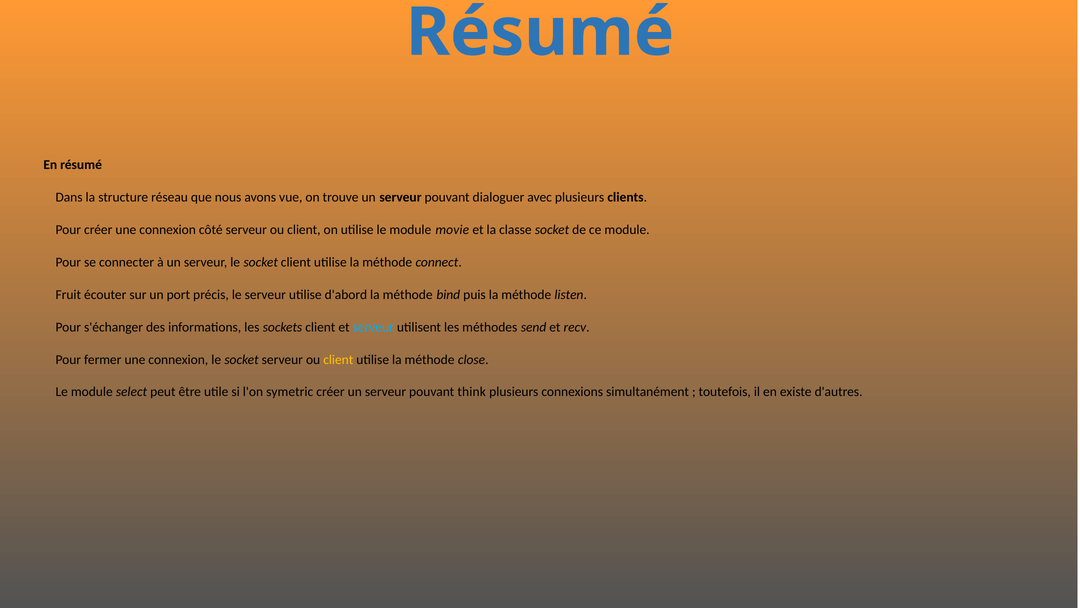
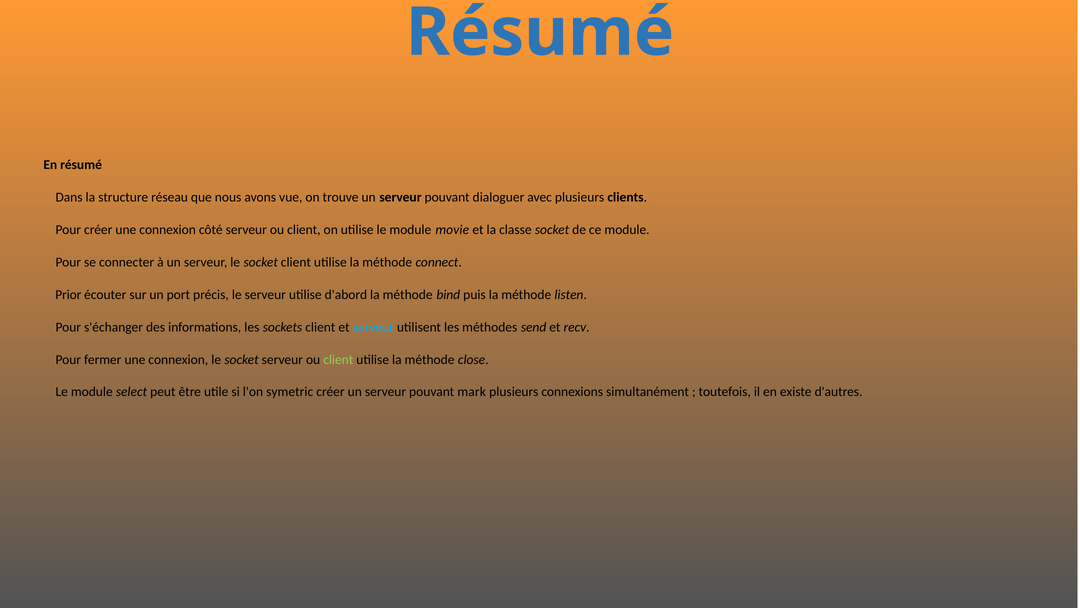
Fruit: Fruit -> Prior
client at (338, 359) colour: yellow -> light green
think: think -> mark
